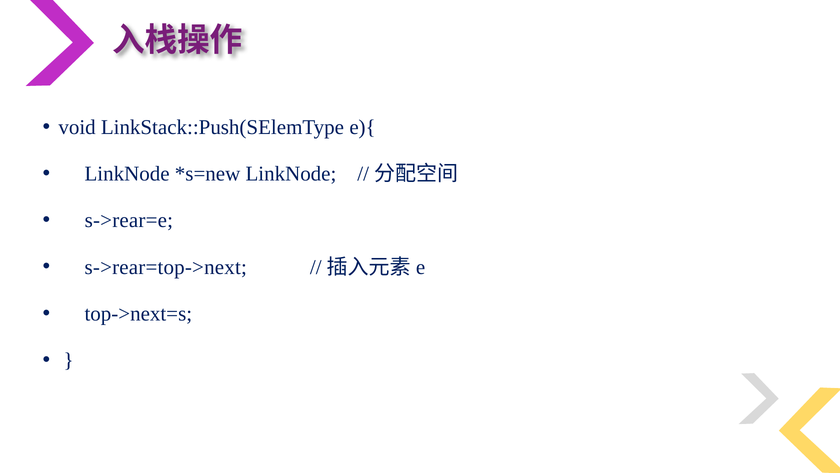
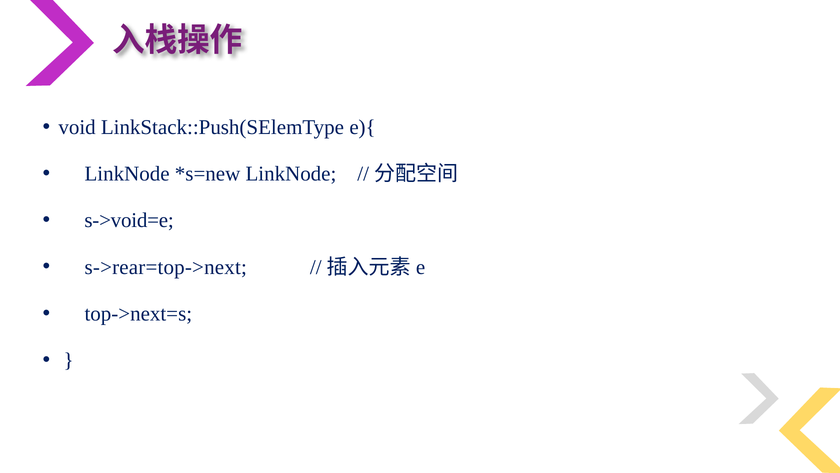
s->rear=e: s->rear=e -> s->void=e
